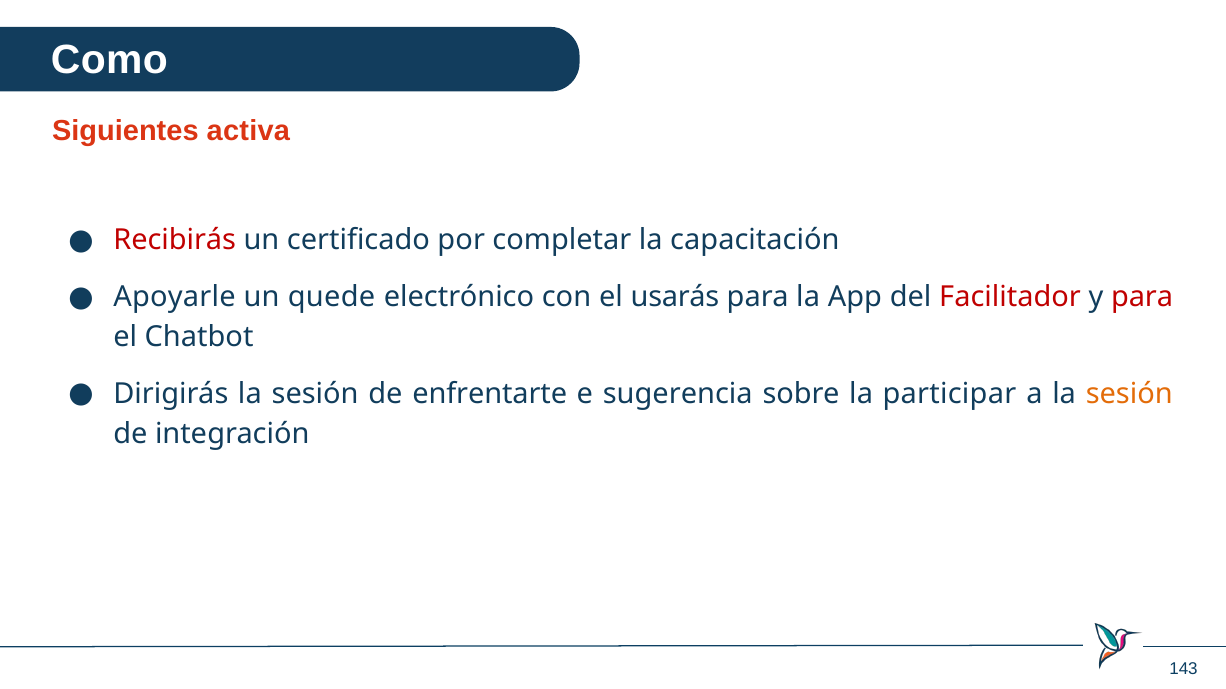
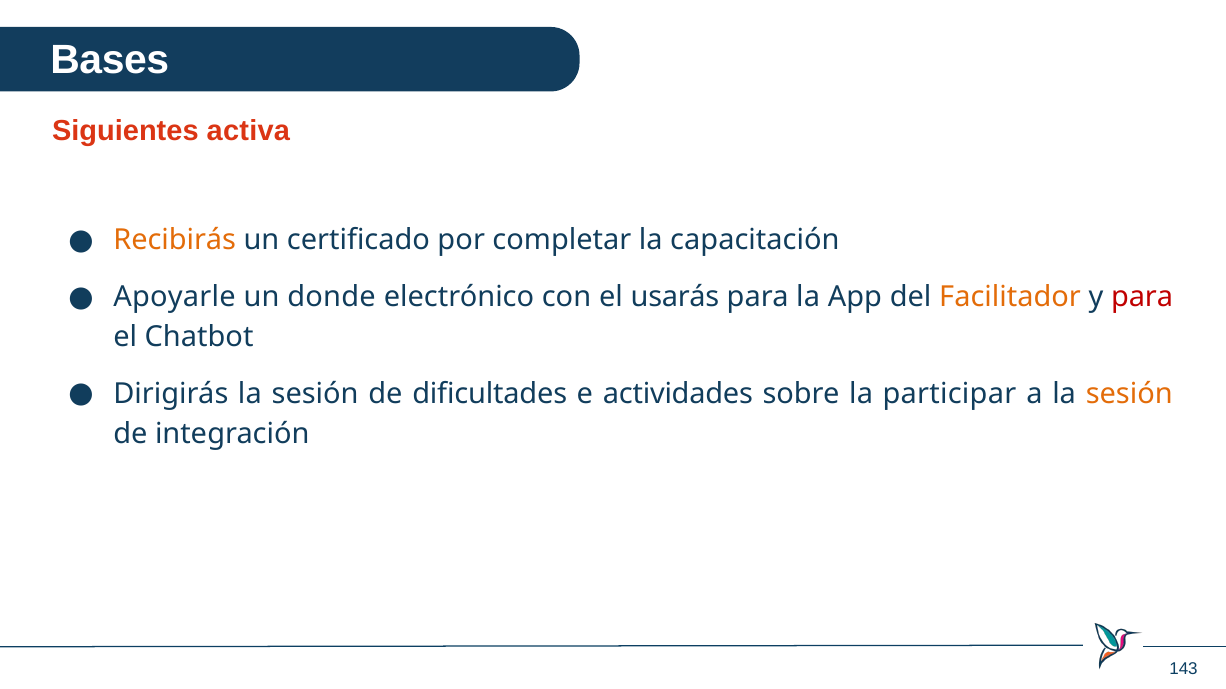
Como: Como -> Bases
Recibirás colour: red -> orange
quede: quede -> donde
Facilitador colour: red -> orange
enfrentarte: enfrentarte -> dificultades
sugerencia: sugerencia -> actividades
